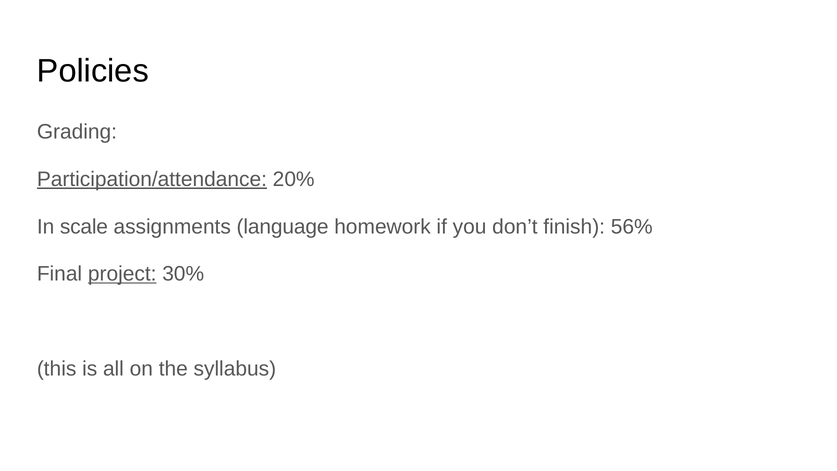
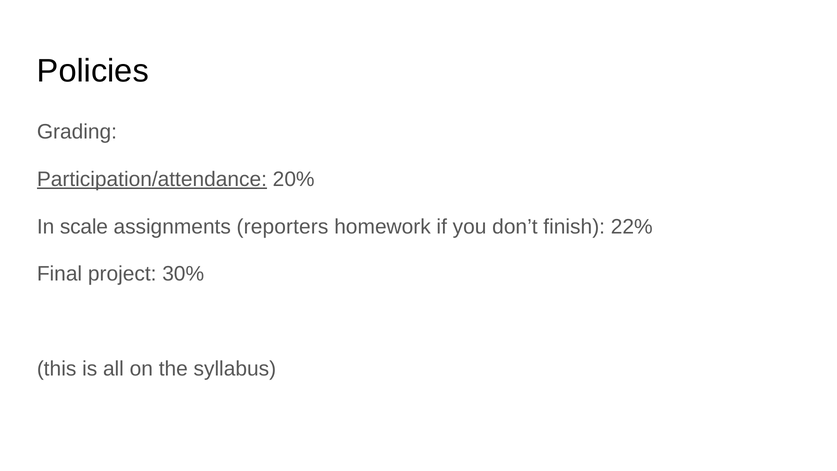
language: language -> reporters
56%: 56% -> 22%
project underline: present -> none
